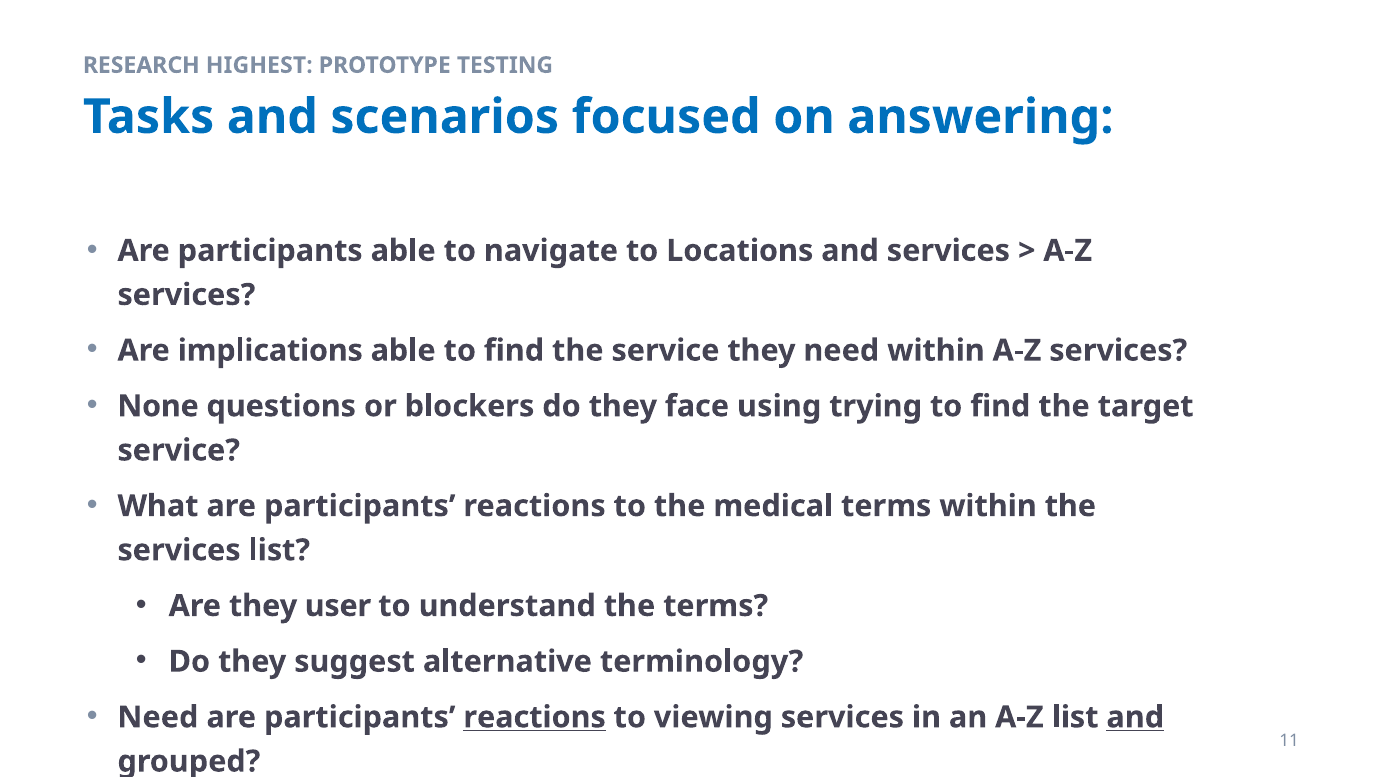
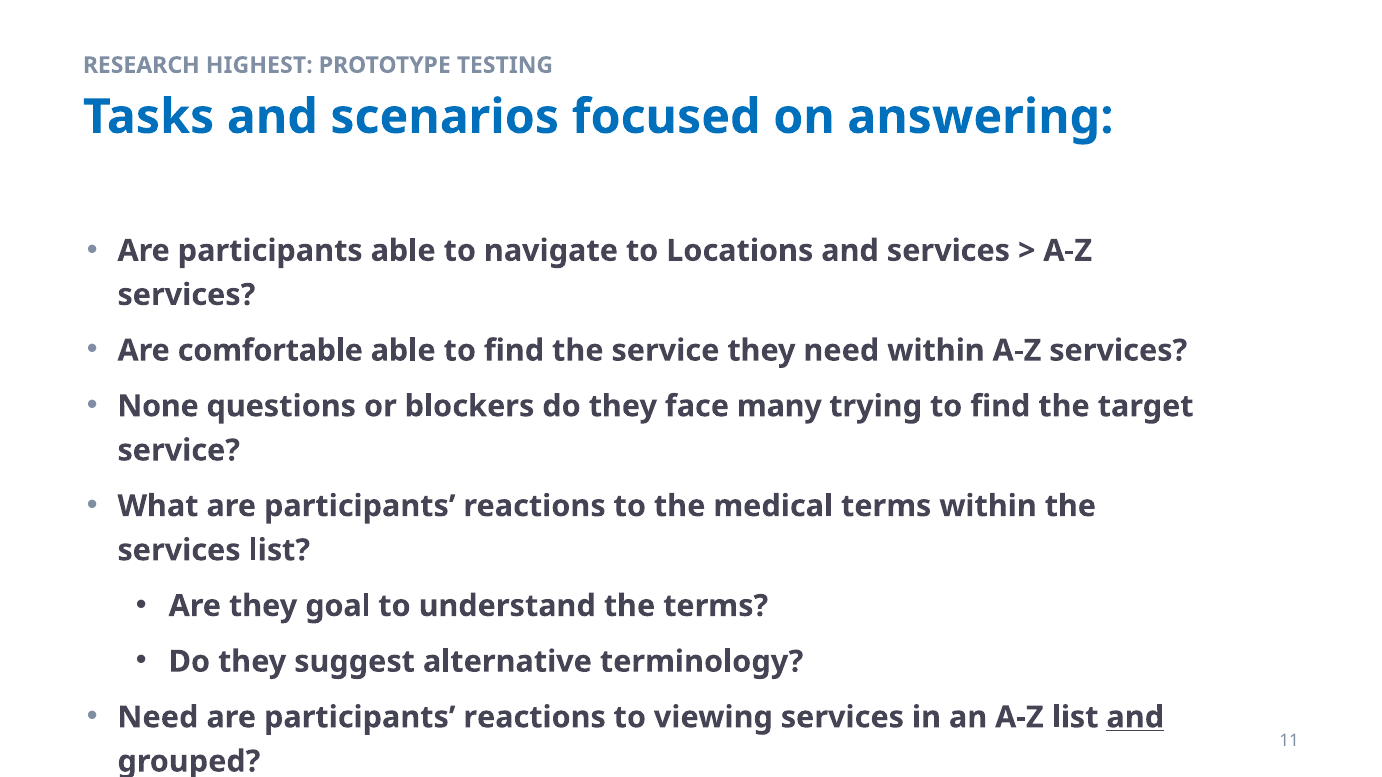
implications: implications -> comfortable
using: using -> many
user: user -> goal
reactions at (535, 718) underline: present -> none
